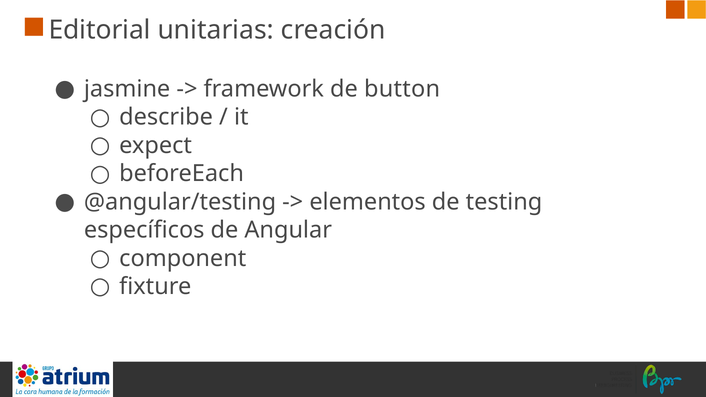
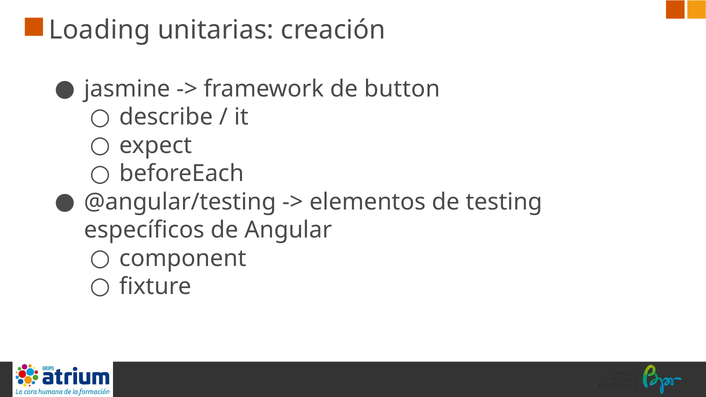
Editorial: Editorial -> Loading
